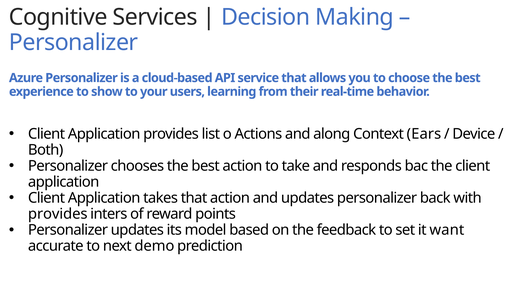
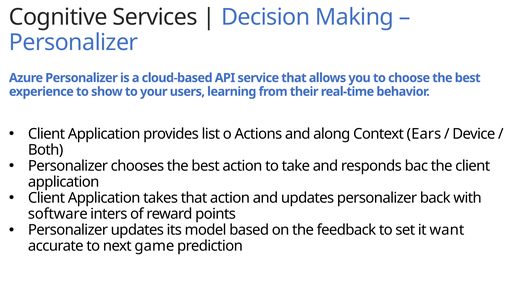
provides at (58, 214): provides -> software
demo: demo -> game
